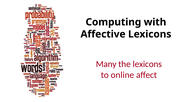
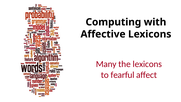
online: online -> fearful
